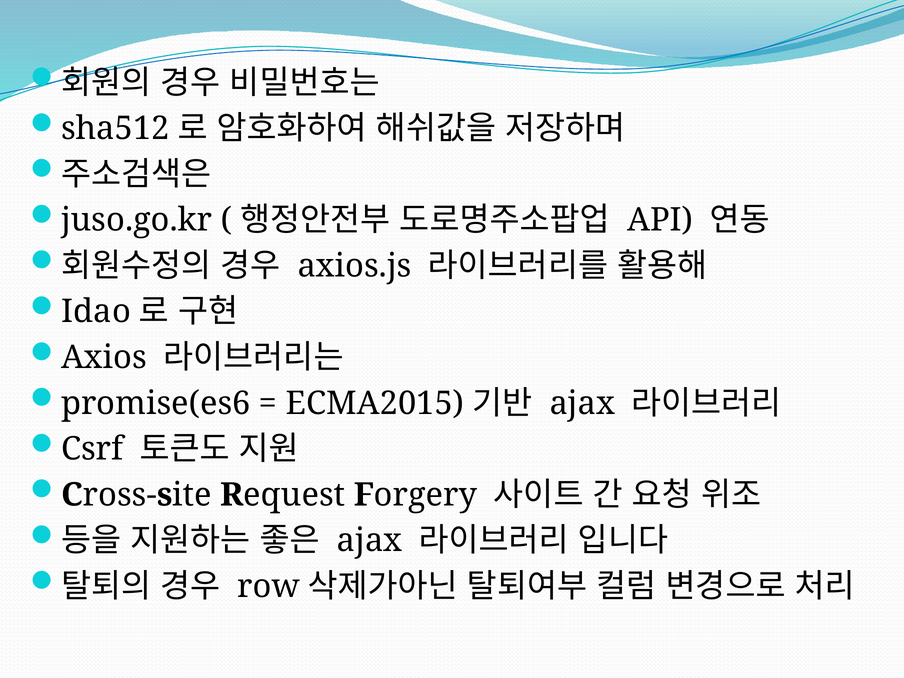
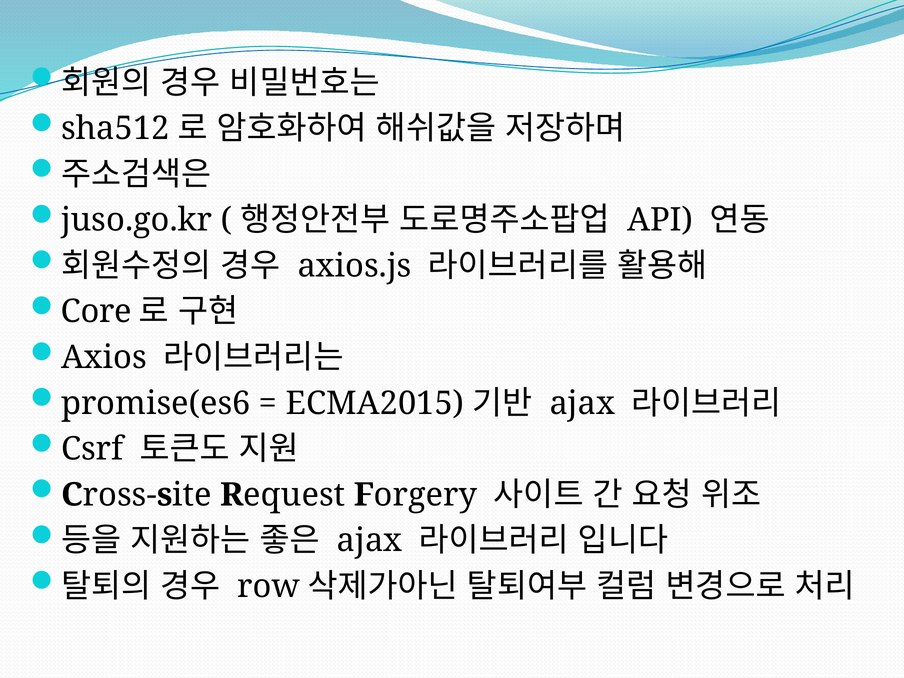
Idao: Idao -> Core
